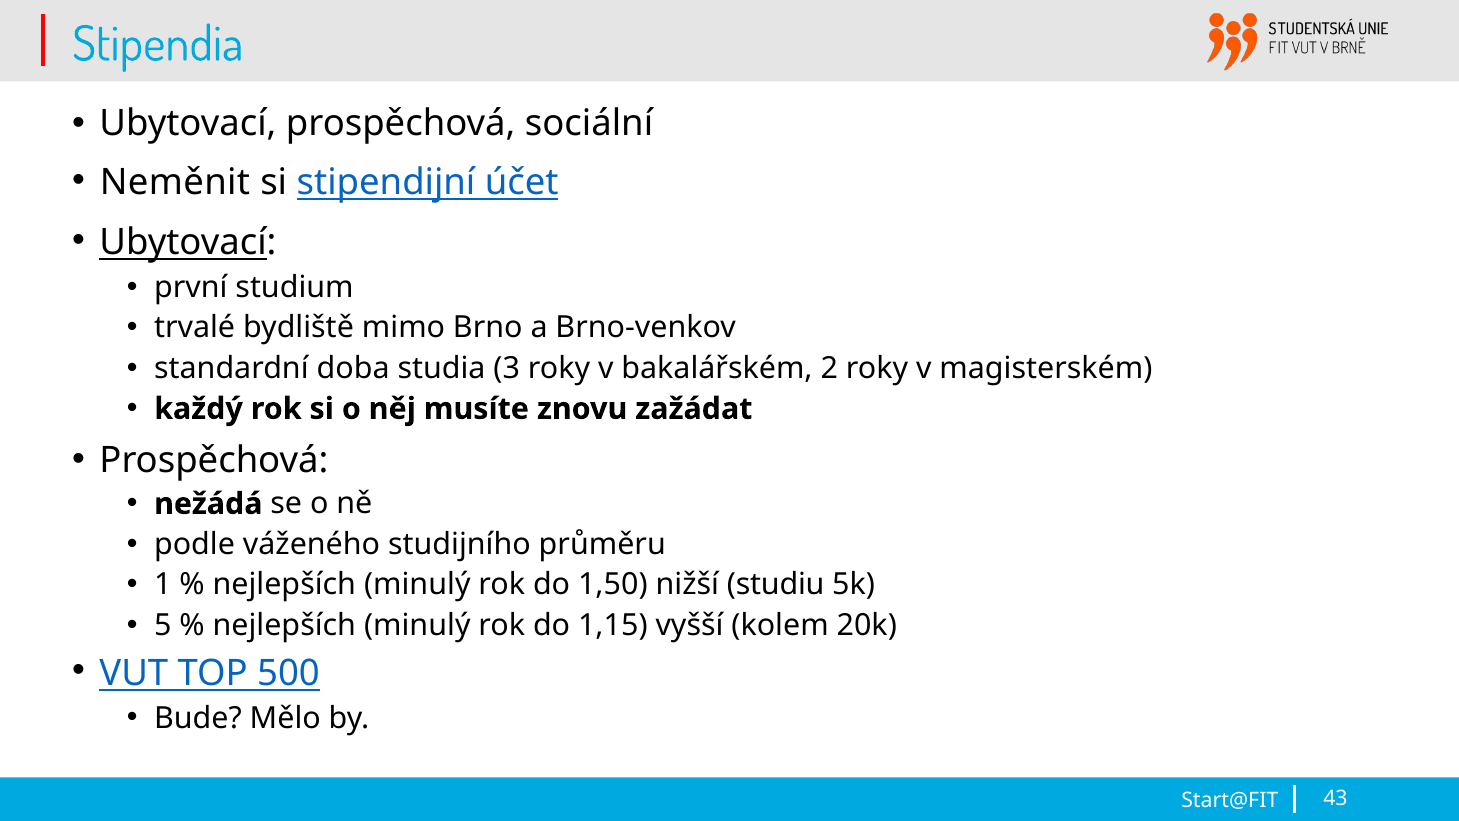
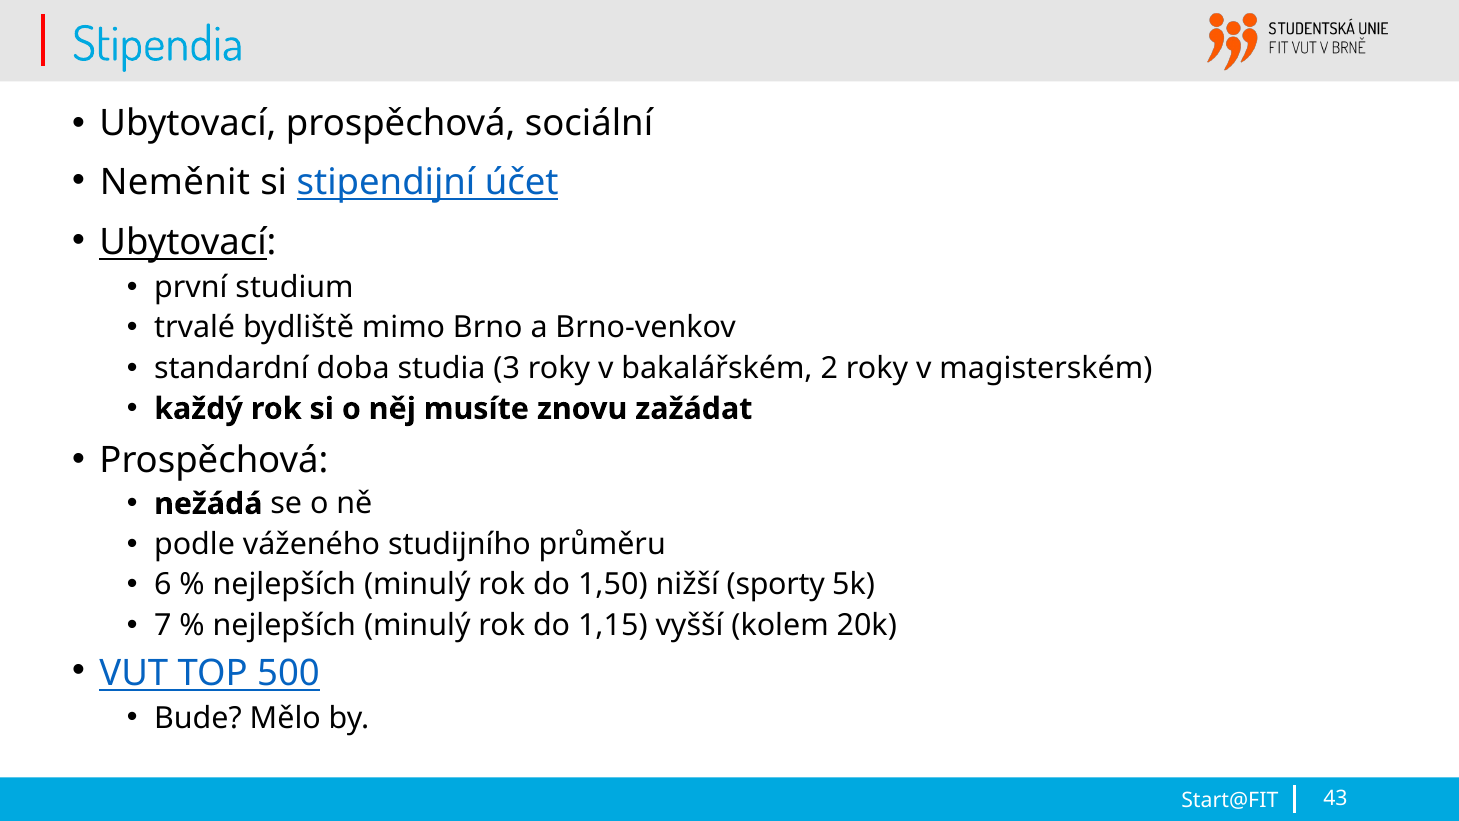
1: 1 -> 6
studiu: studiu -> sporty
5: 5 -> 7
